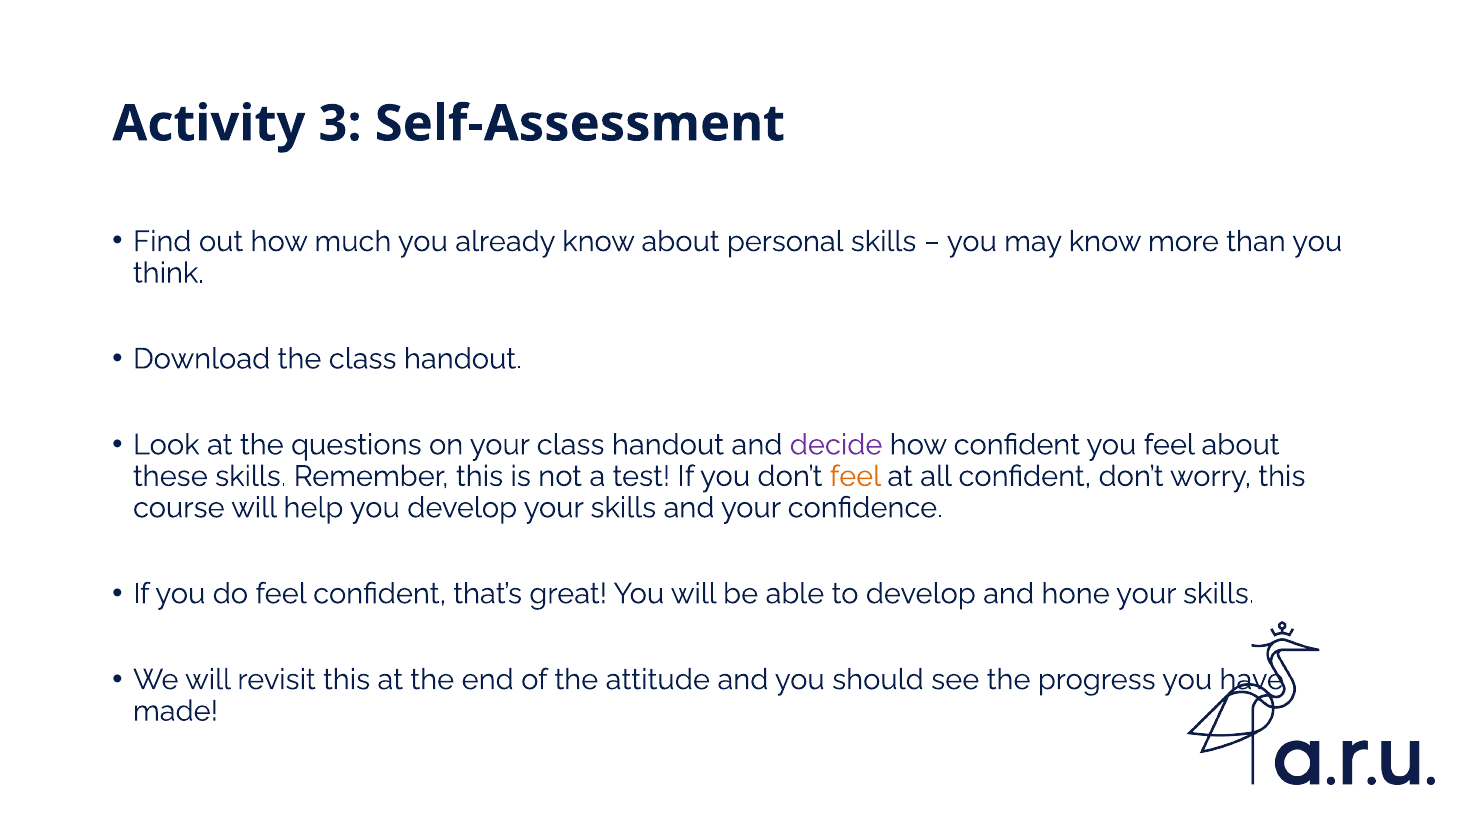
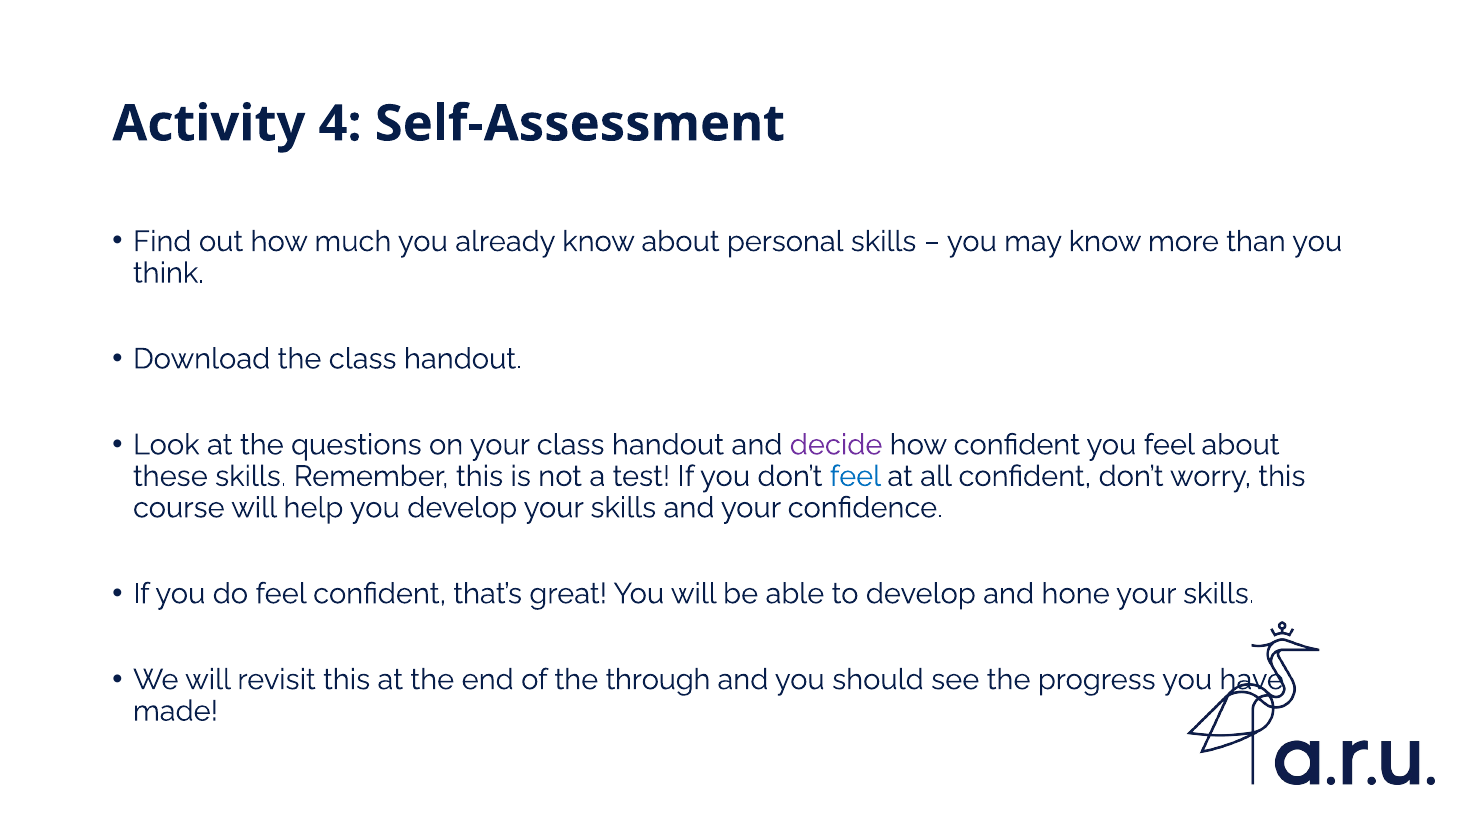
3: 3 -> 4
feel at (855, 477) colour: orange -> blue
attitude: attitude -> through
